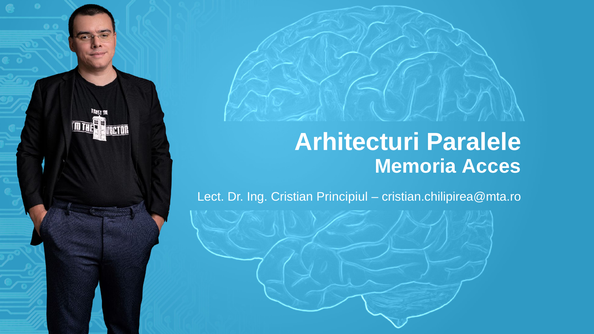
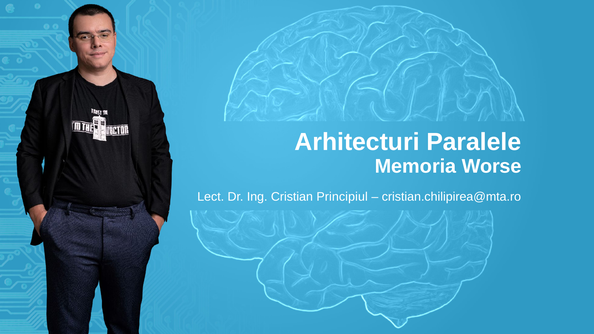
Acces: Acces -> Worse
